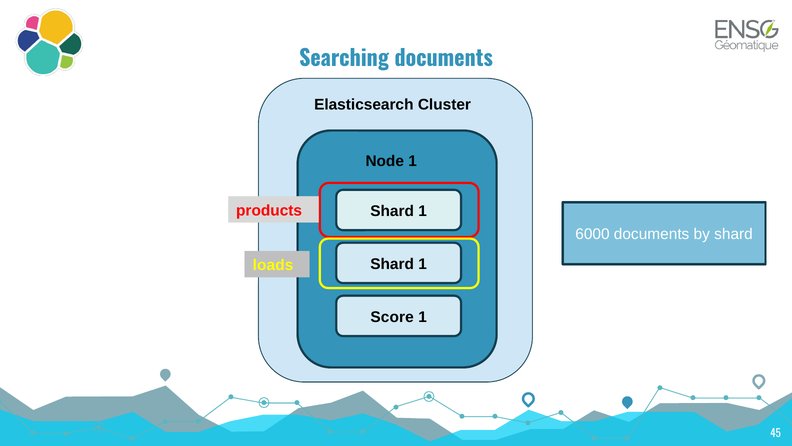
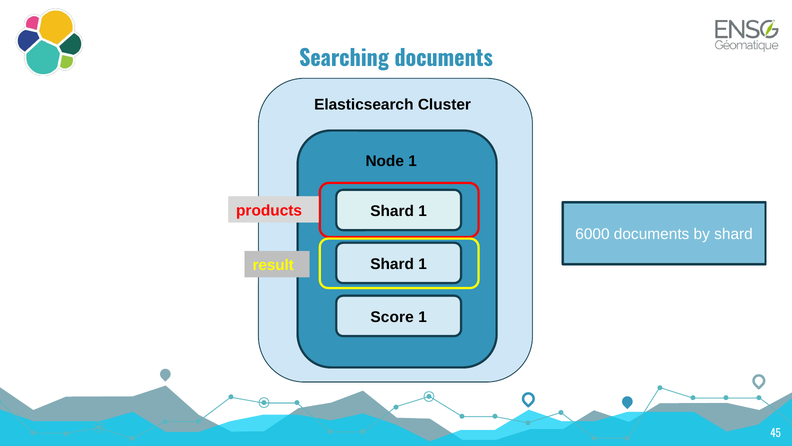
loads: loads -> result
